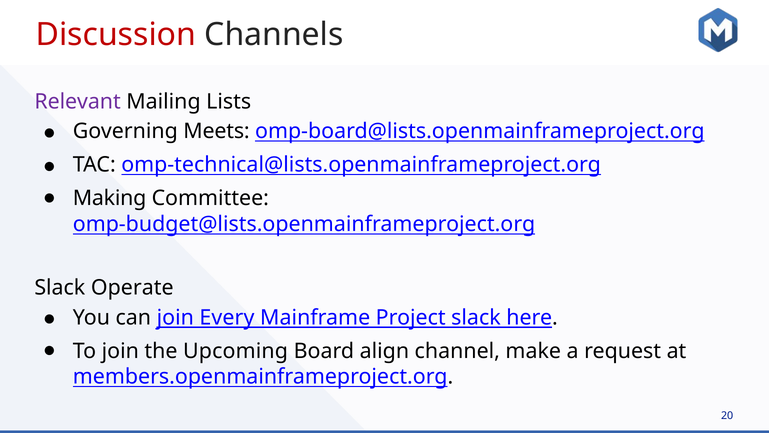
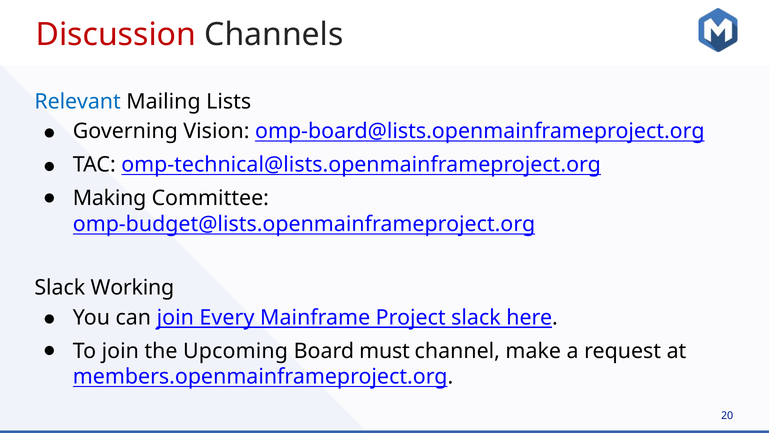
Relevant colour: purple -> blue
Meets: Meets -> Vision
Operate: Operate -> Working
align: align -> must
